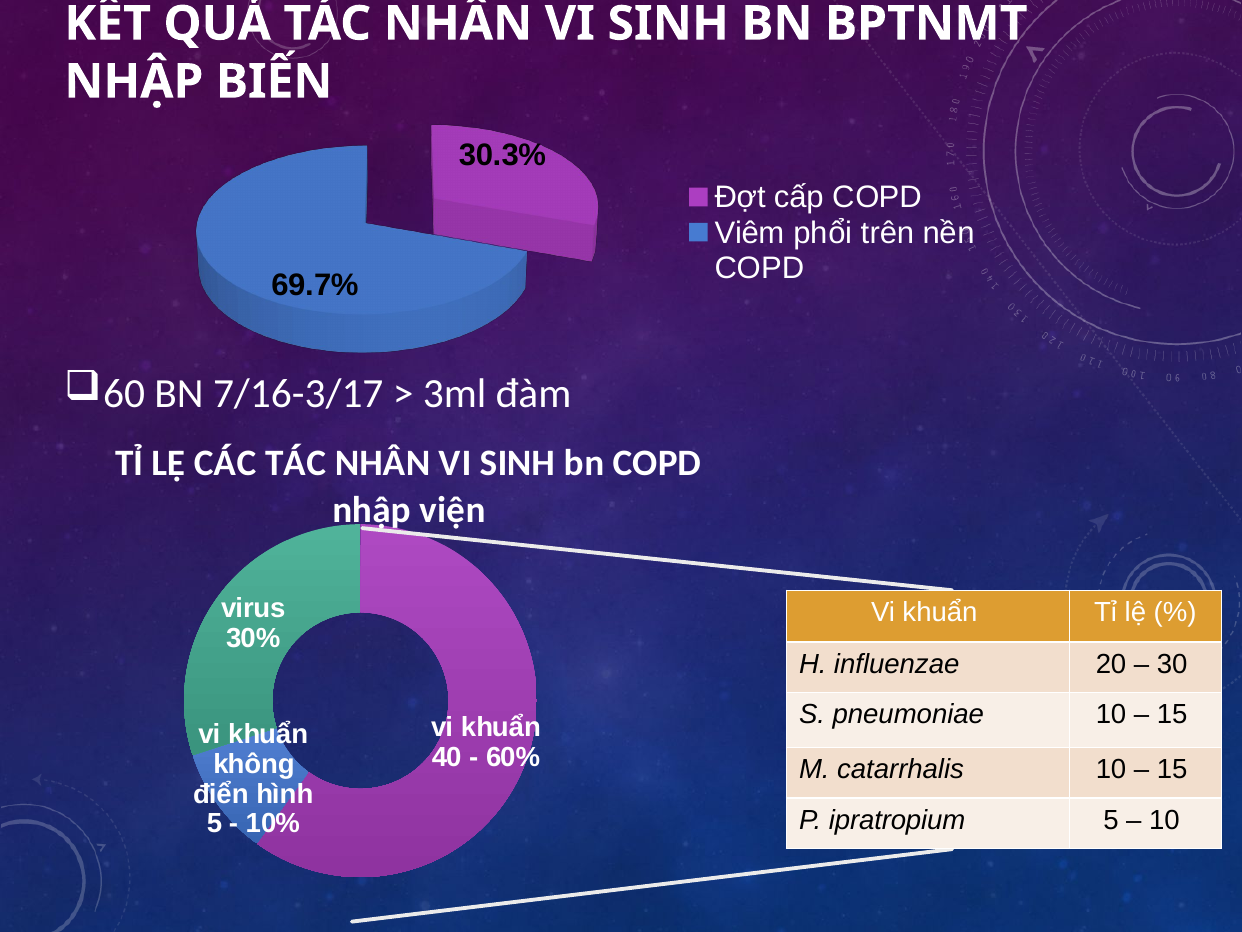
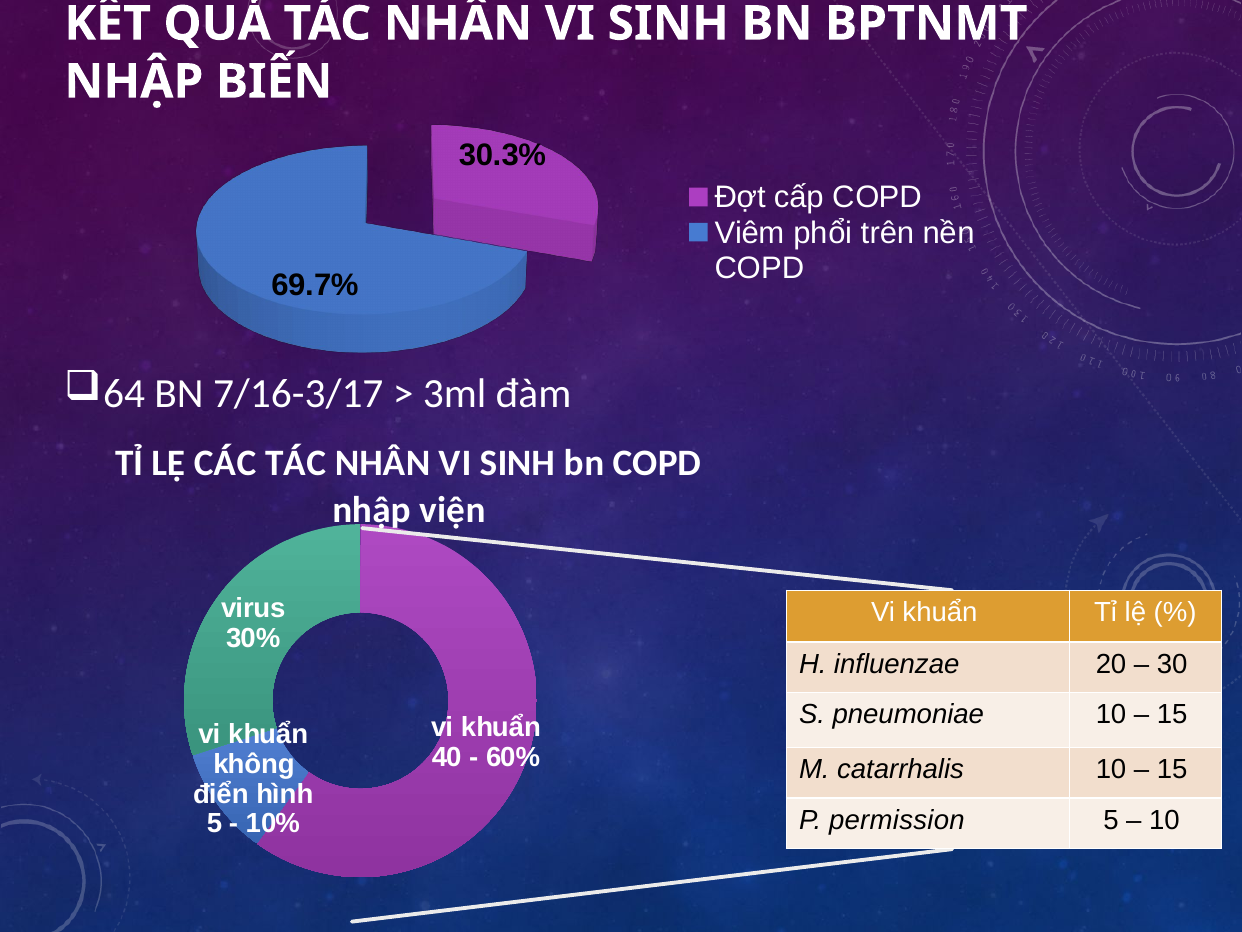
60: 60 -> 64
ipratropium: ipratropium -> permission
